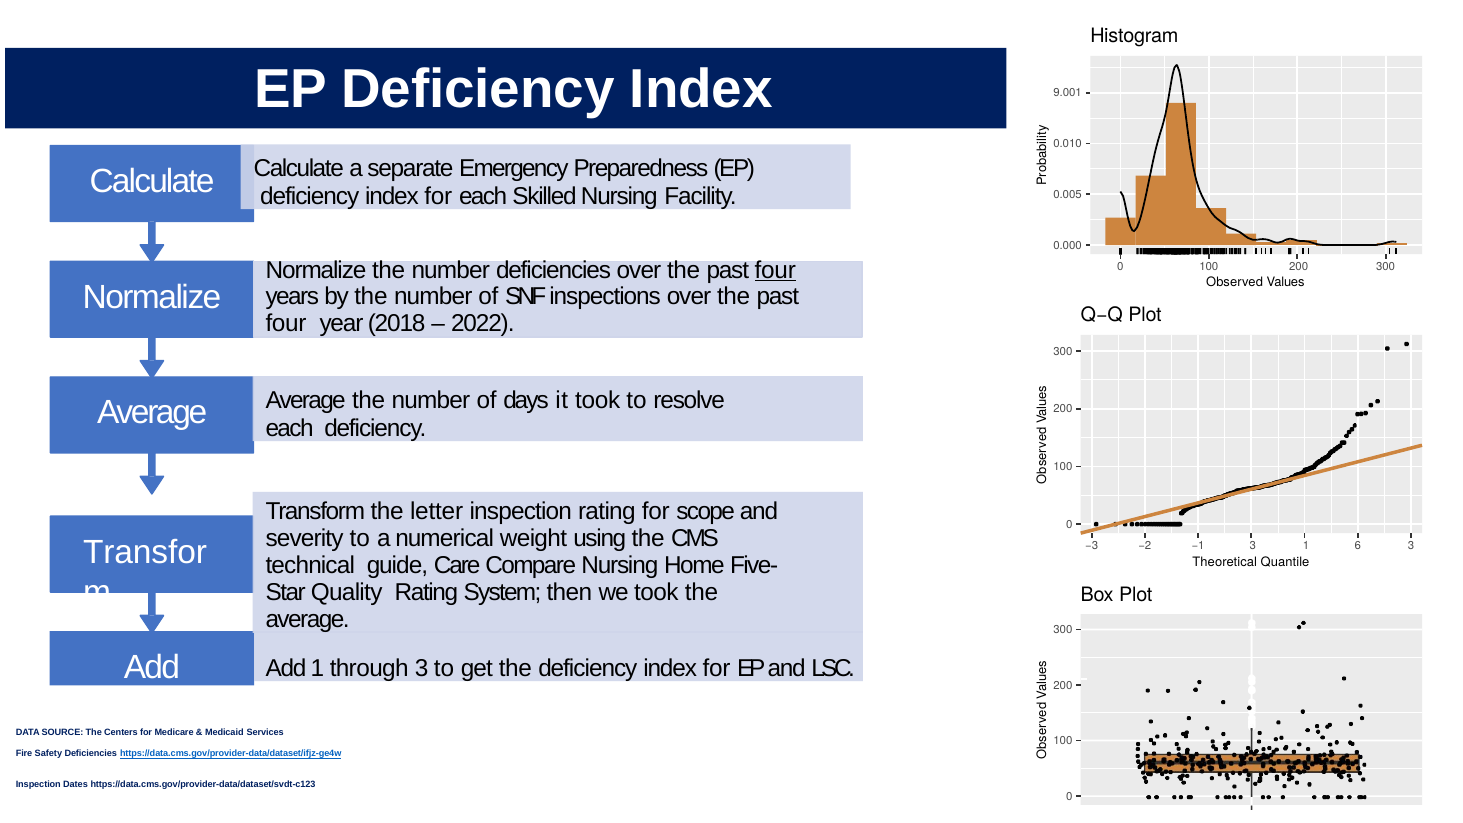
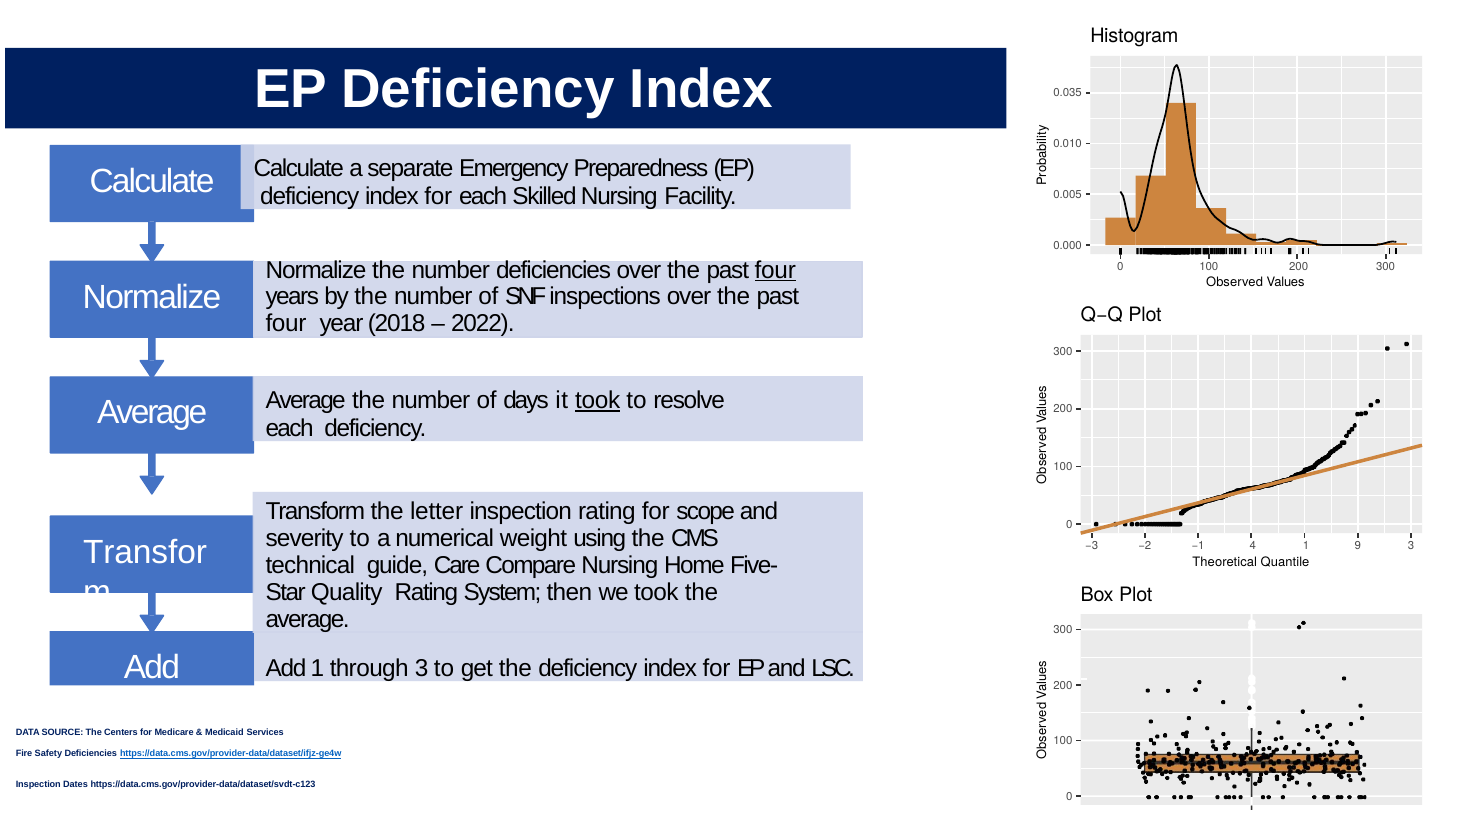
9.001: 9.001 -> 0.035
took at (598, 401) underline: none -> present
−1 3: 3 -> 4
6: 6 -> 9
